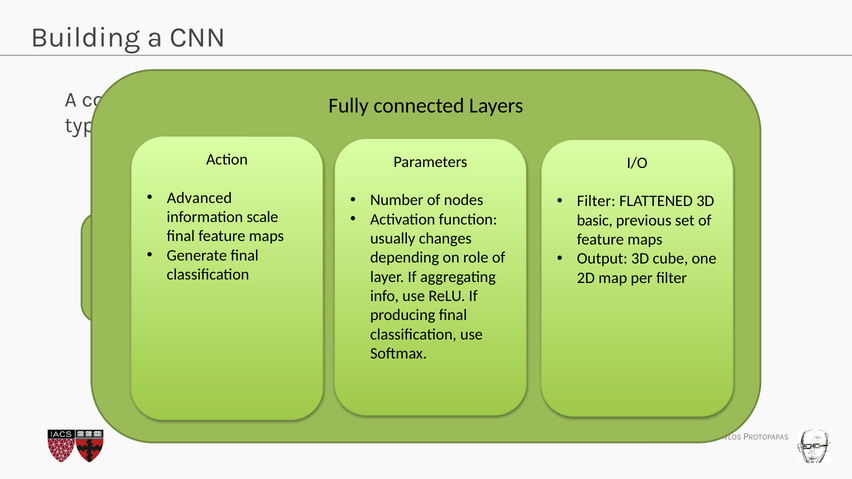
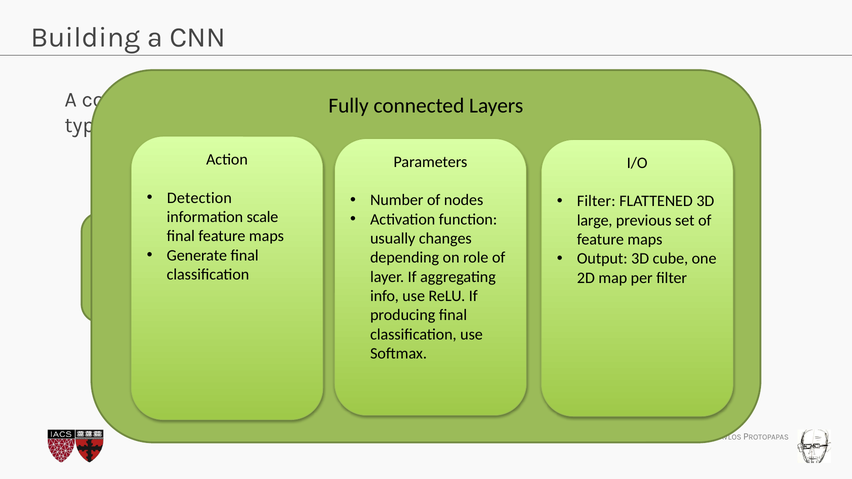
Advanced: Advanced -> Detection
basic: basic -> large
